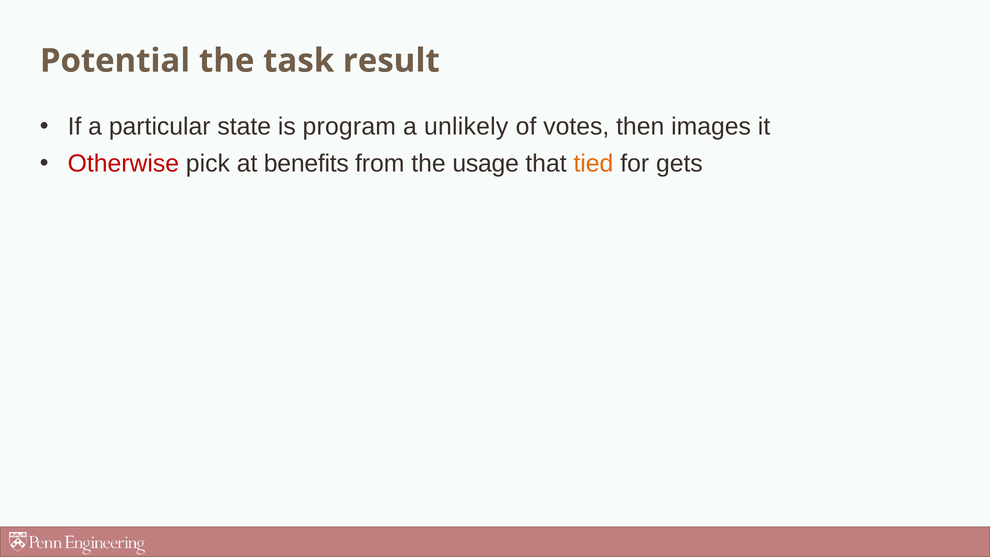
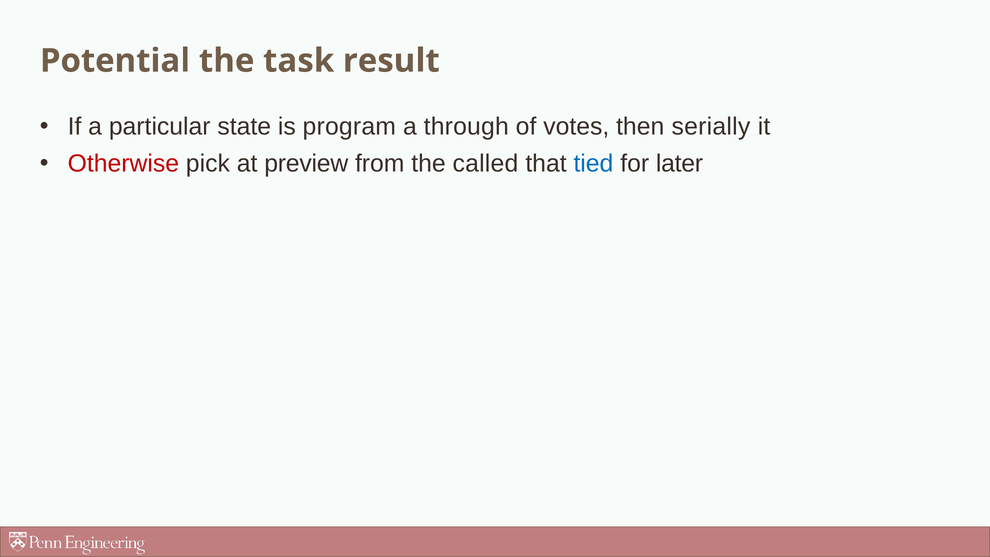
unlikely: unlikely -> through
images: images -> serially
benefits: benefits -> preview
usage: usage -> called
tied colour: orange -> blue
gets: gets -> later
